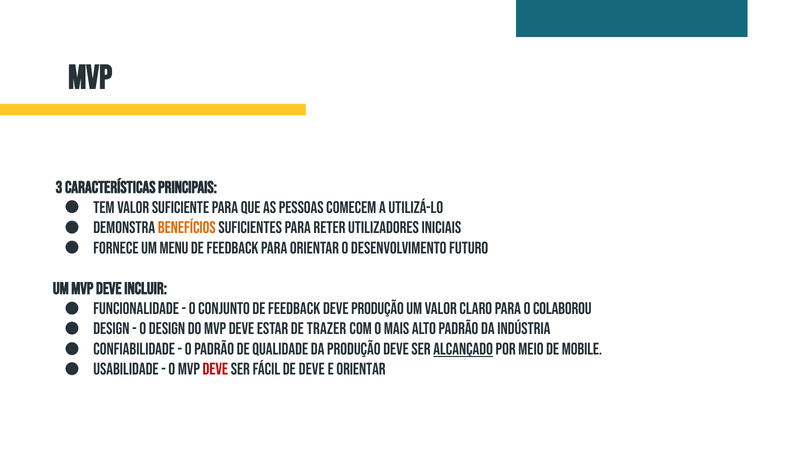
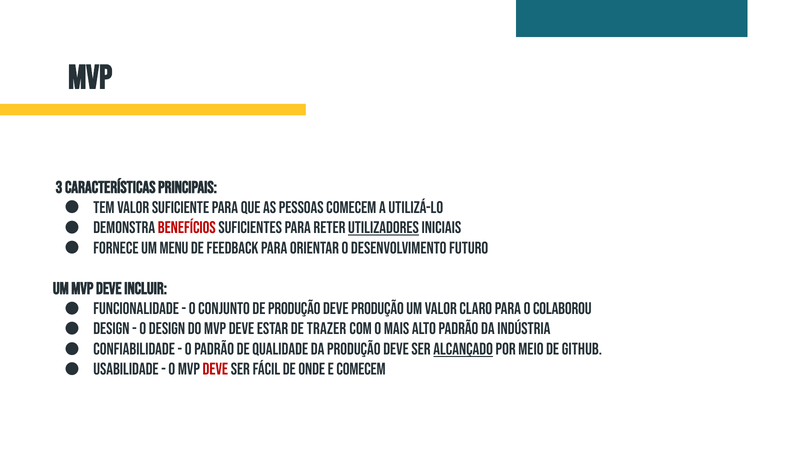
benefícios colour: orange -> red
utilizadores underline: none -> present
conjunto de feedback: feedback -> produção
mobile: mobile -> github
de deve: deve -> onde
e orientar: orientar -> comecem
